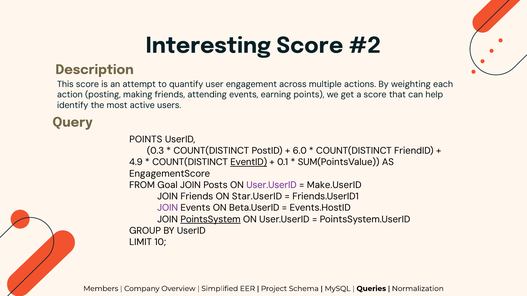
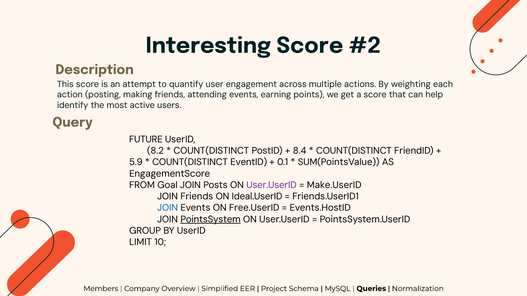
POINTS at (146, 140): POINTS -> FUTURE
0.3: 0.3 -> 8.2
6.0: 6.0 -> 8.4
4.9: 4.9 -> 5.9
EventID underline: present -> none
Star.UserID: Star.UserID -> Ideal.UserID
JOIN at (168, 208) colour: purple -> blue
Beta.UserID: Beta.UserID -> Free.UserID
